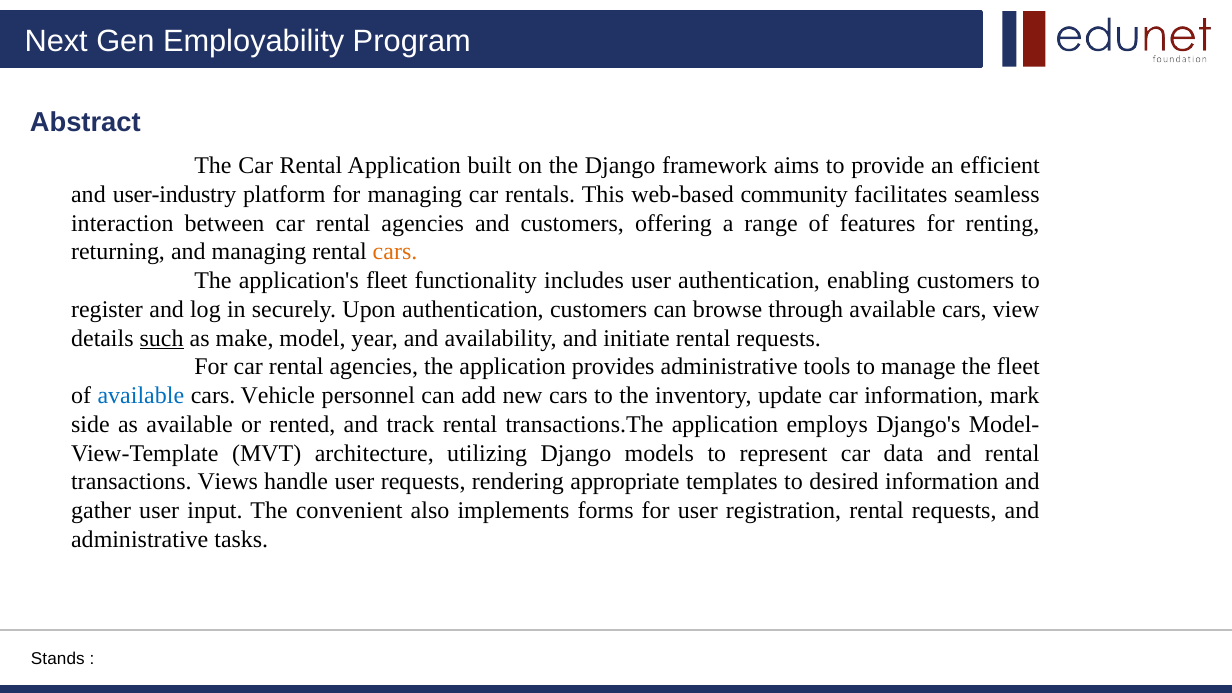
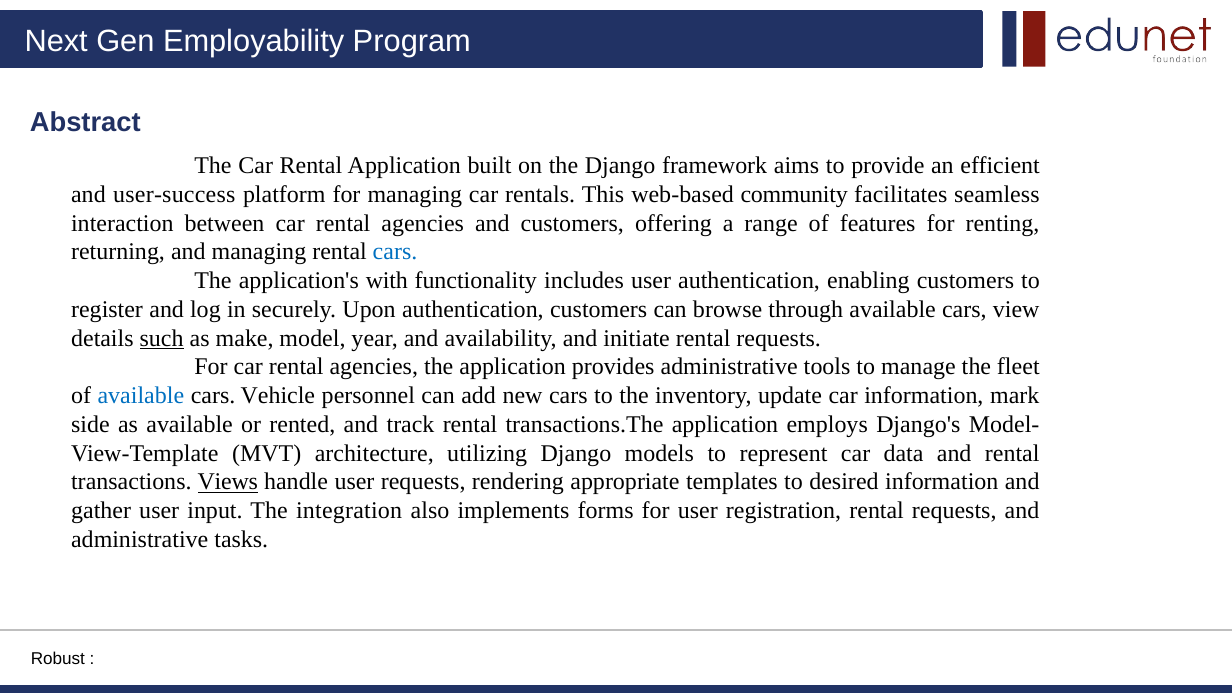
user-industry: user-industry -> user-success
cars at (395, 252) colour: orange -> blue
application's fleet: fleet -> with
Views underline: none -> present
convenient: convenient -> integration
Stands: Stands -> Robust
